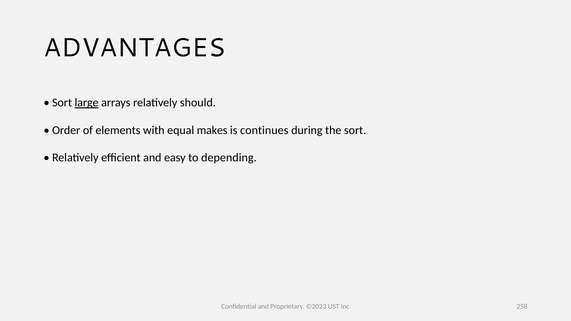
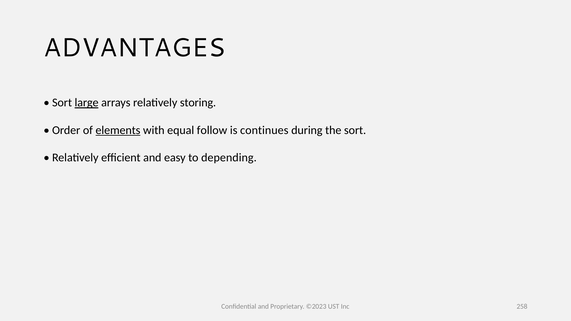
should: should -> storing
elements underline: none -> present
makes: makes -> follow
